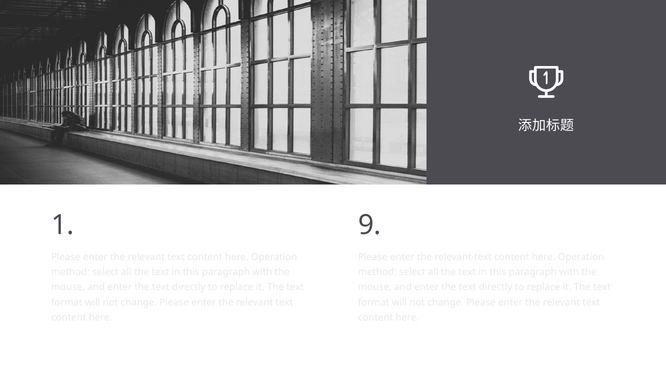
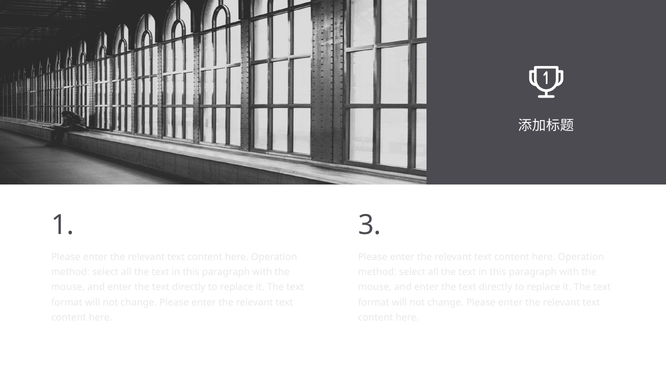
9: 9 -> 3
